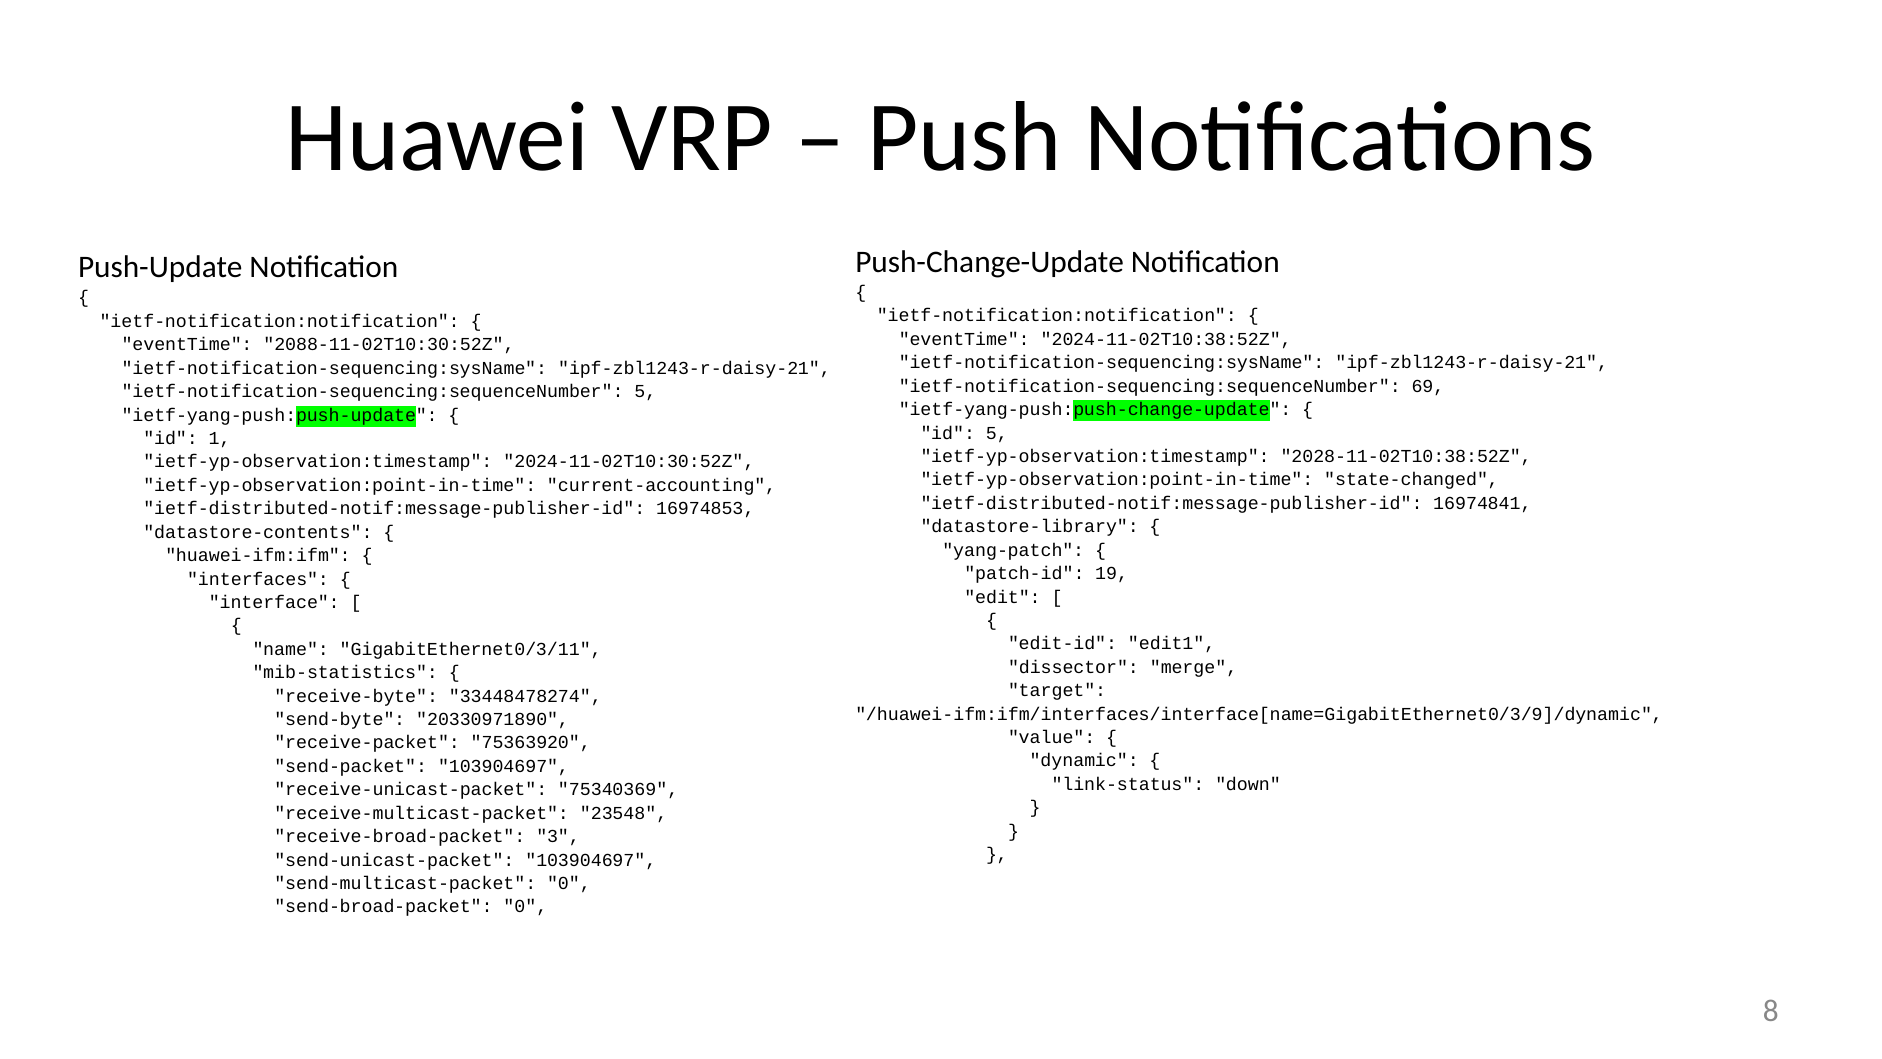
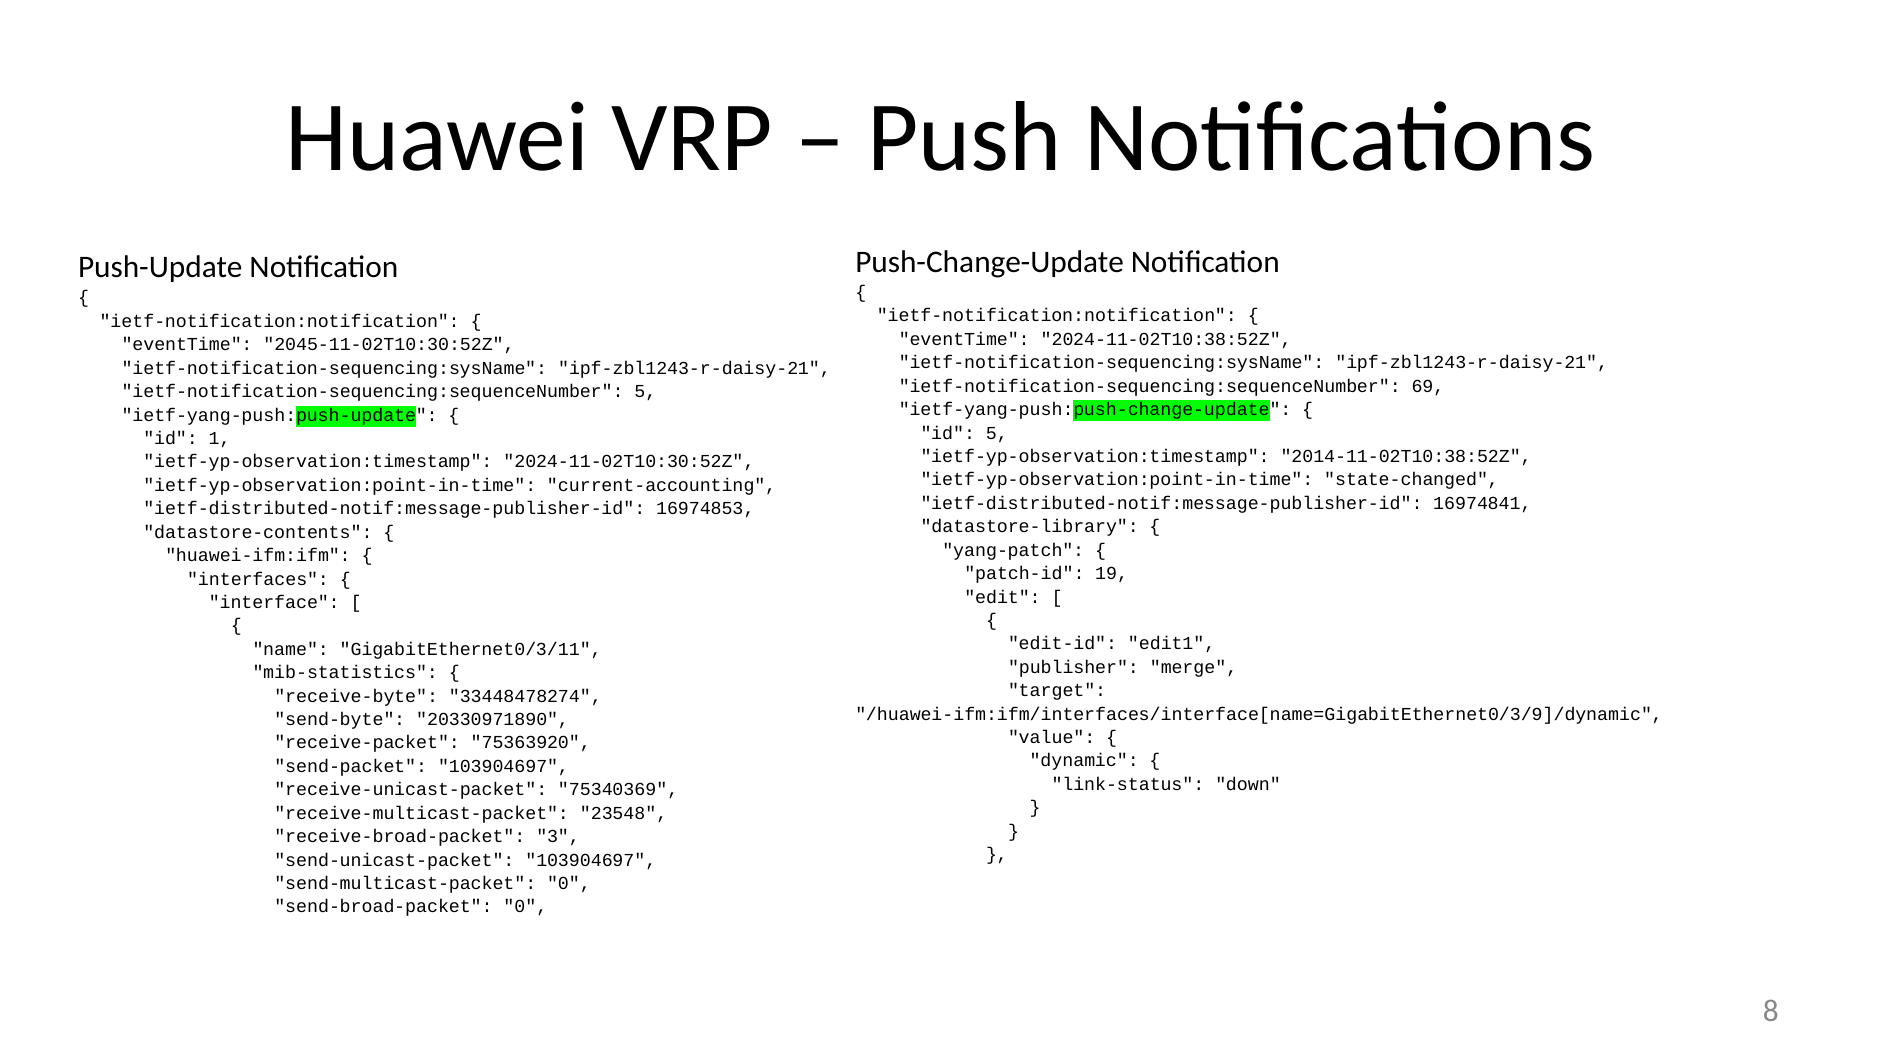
2088-11-02T10:30:52Z: 2088-11-02T10:30:52Z -> 2045-11-02T10:30:52Z
2028-11-02T10:38:52Z: 2028-11-02T10:38:52Z -> 2014-11-02T10:38:52Z
dissector: dissector -> publisher
